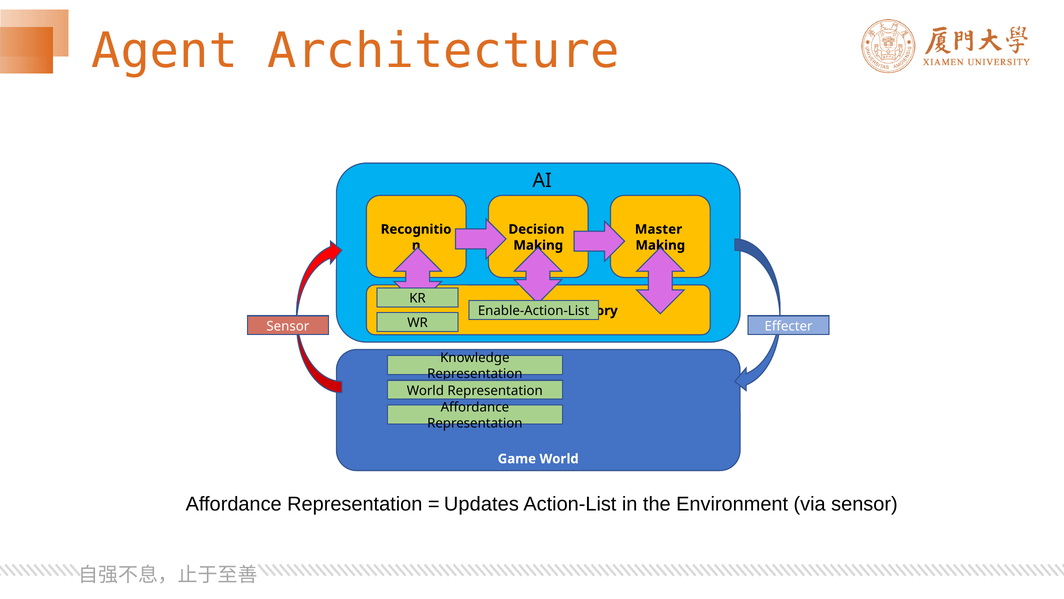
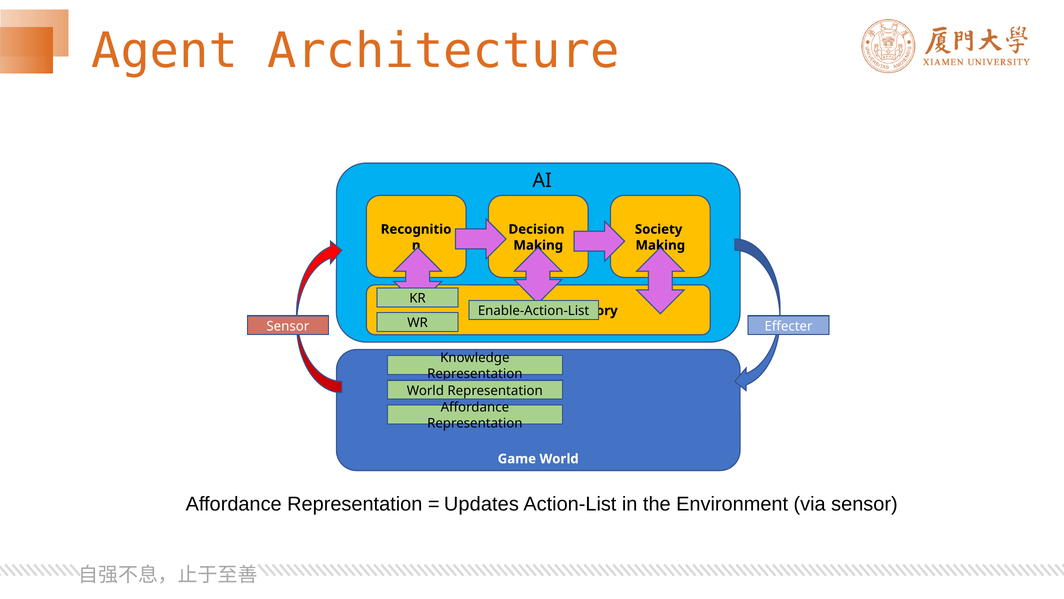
Master: Master -> Society
